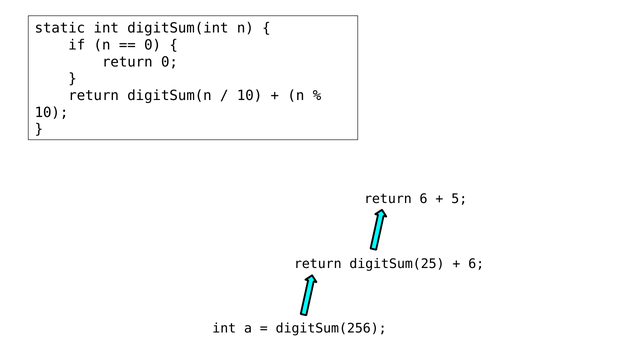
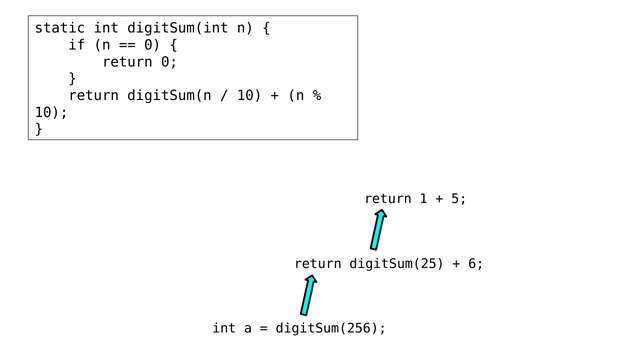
return 6: 6 -> 1
